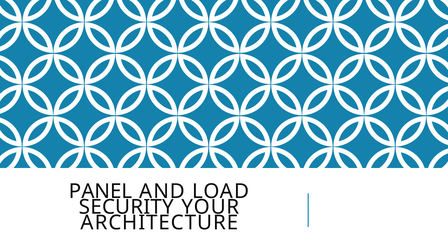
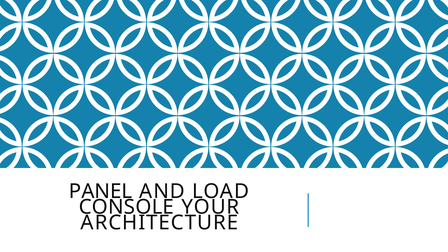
SECURITY: SECURITY -> CONSOLE
